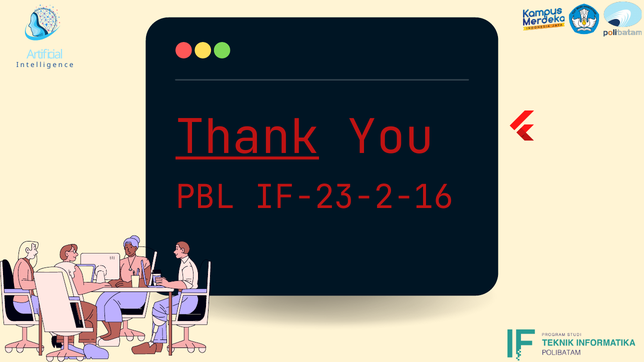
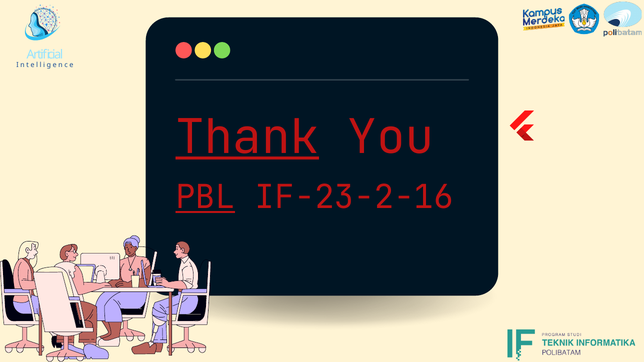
PBL underline: none -> present
